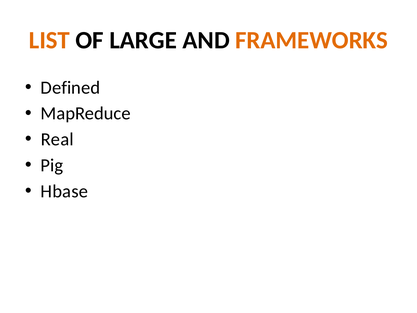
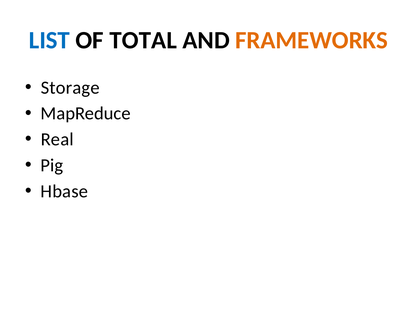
LIST colour: orange -> blue
LARGE: LARGE -> TOTAL
Defined: Defined -> Storage
